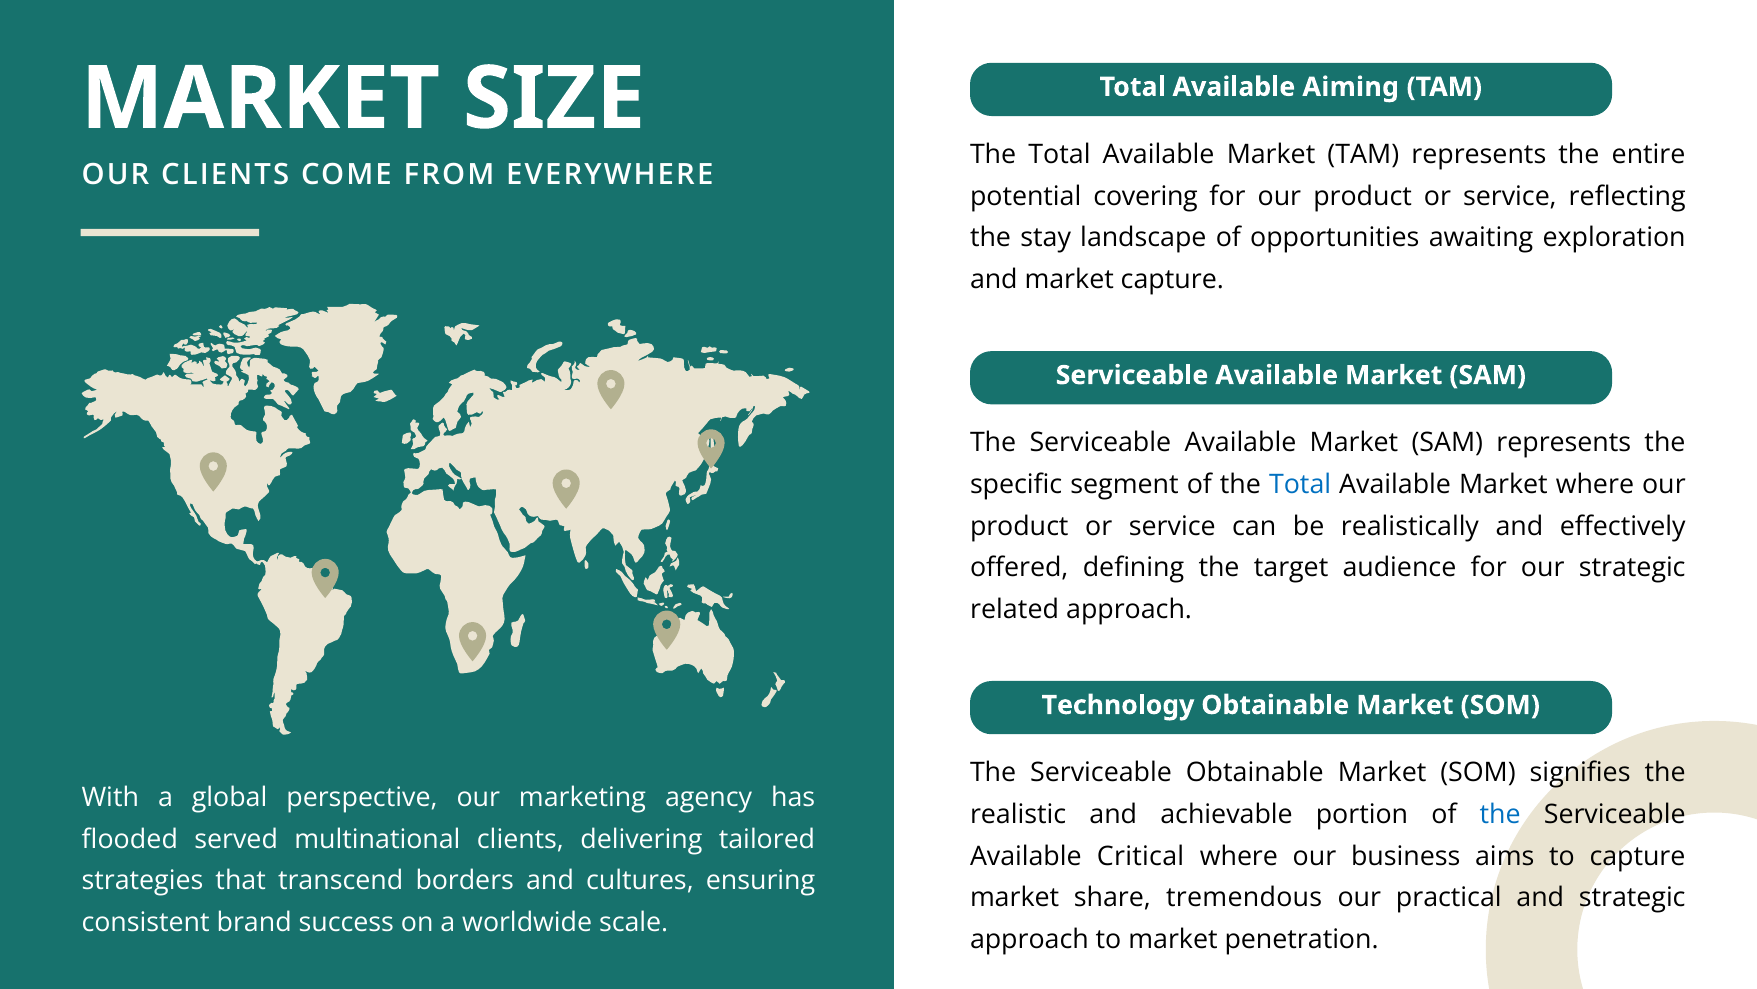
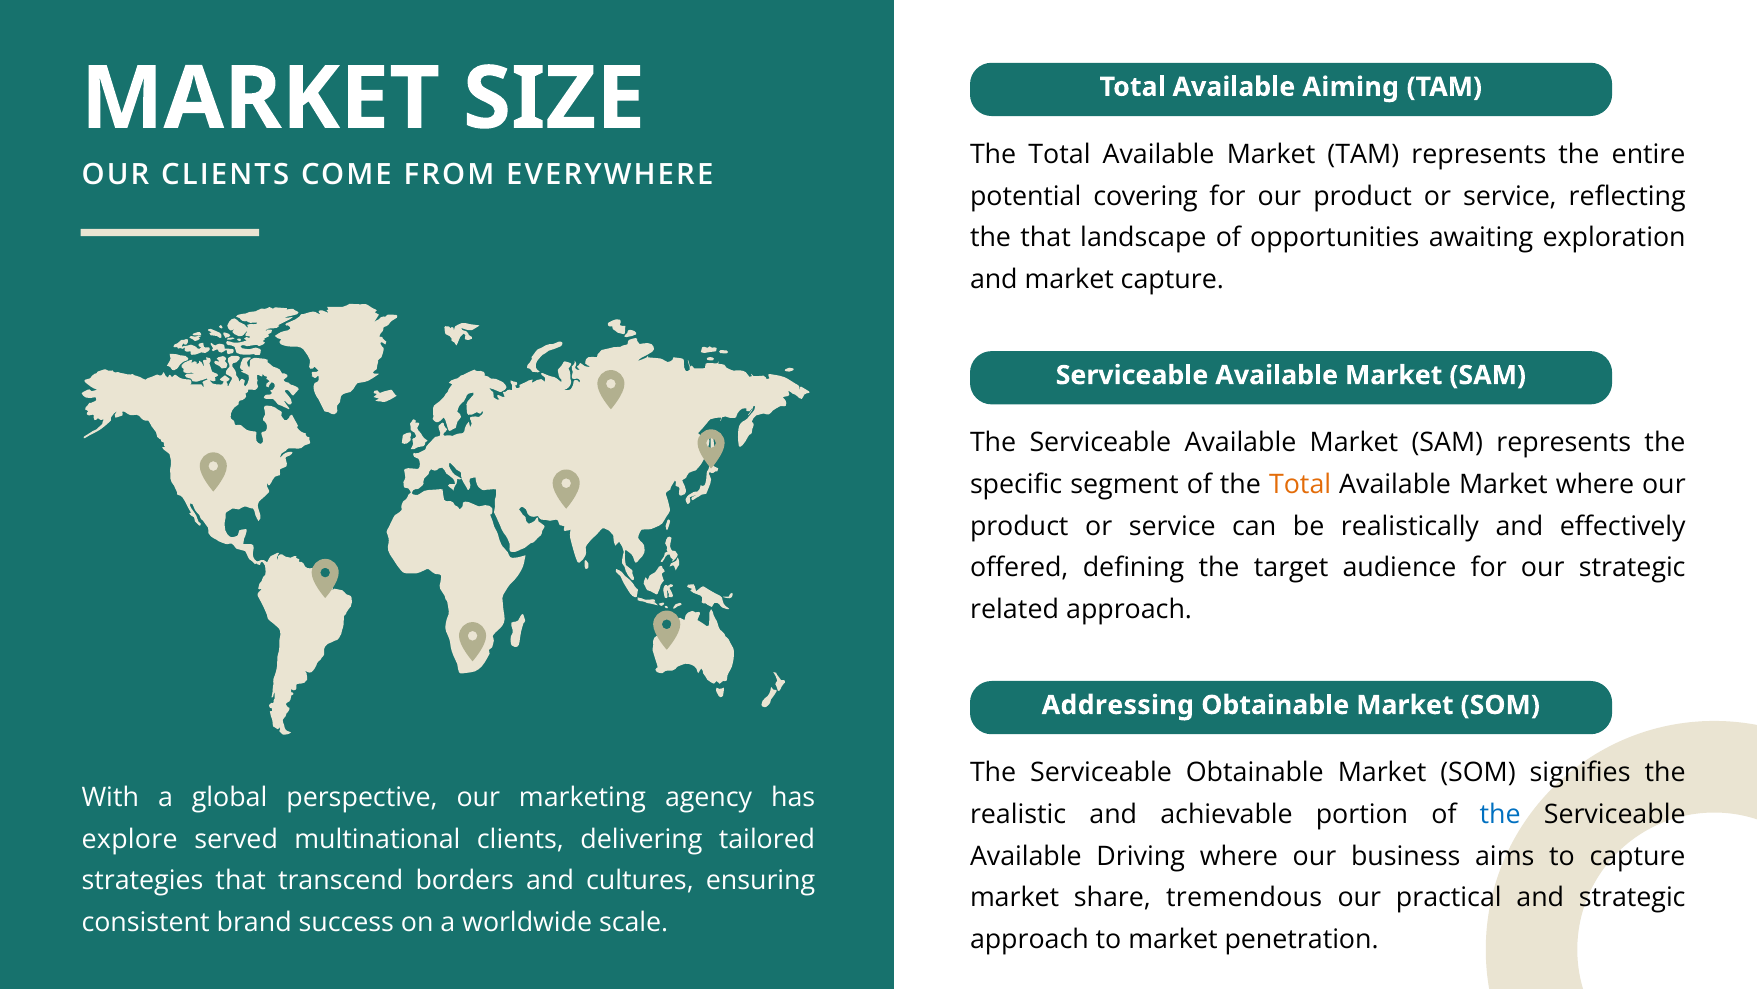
the stay: stay -> that
Total at (1300, 484) colour: blue -> orange
Technology: Technology -> Addressing
flooded: flooded -> explore
Critical: Critical -> Driving
